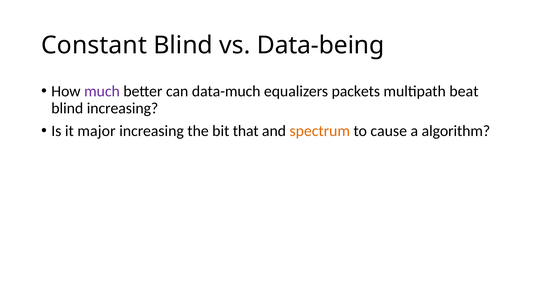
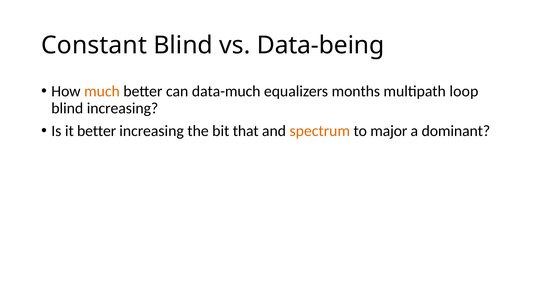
much colour: purple -> orange
packets: packets -> months
beat: beat -> loop
it major: major -> better
cause: cause -> major
algorithm: algorithm -> dominant
